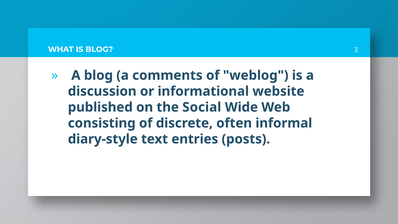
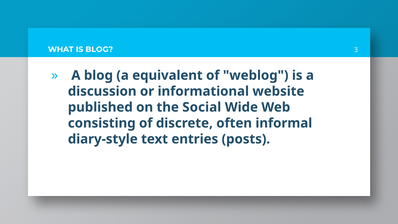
comments: comments -> equivalent
